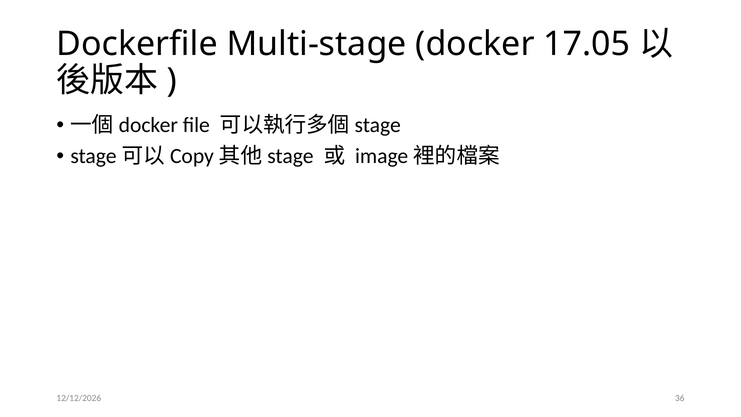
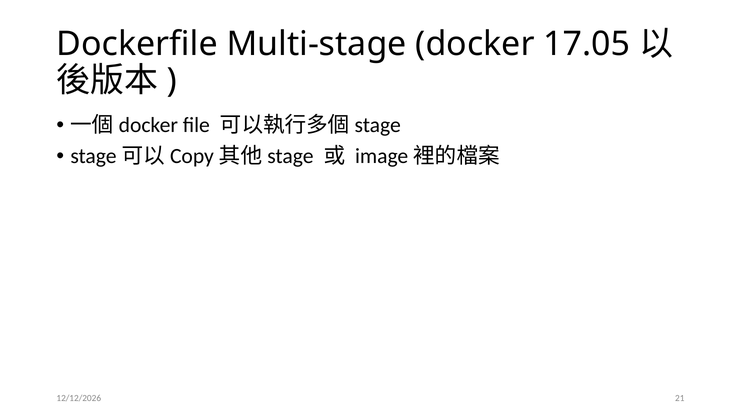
36: 36 -> 21
